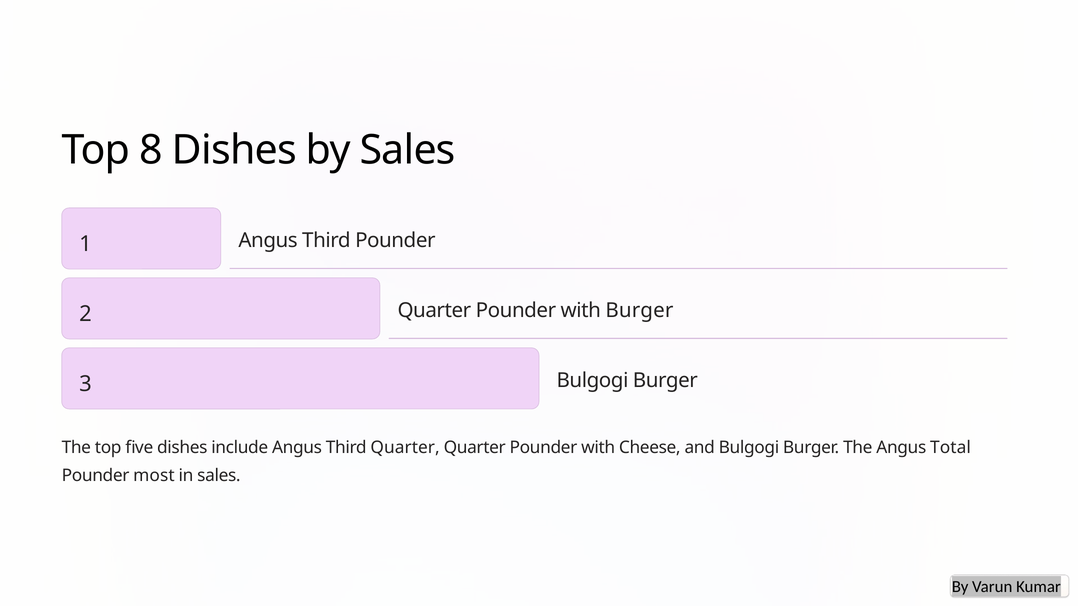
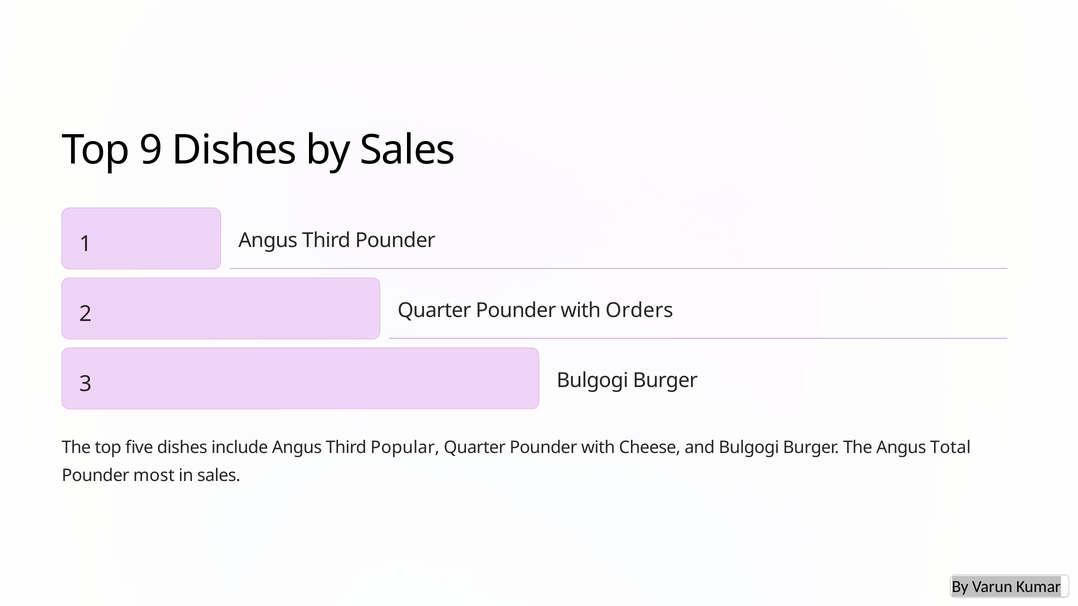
8: 8 -> 9
with Burger: Burger -> Orders
Third Quarter: Quarter -> Popular
